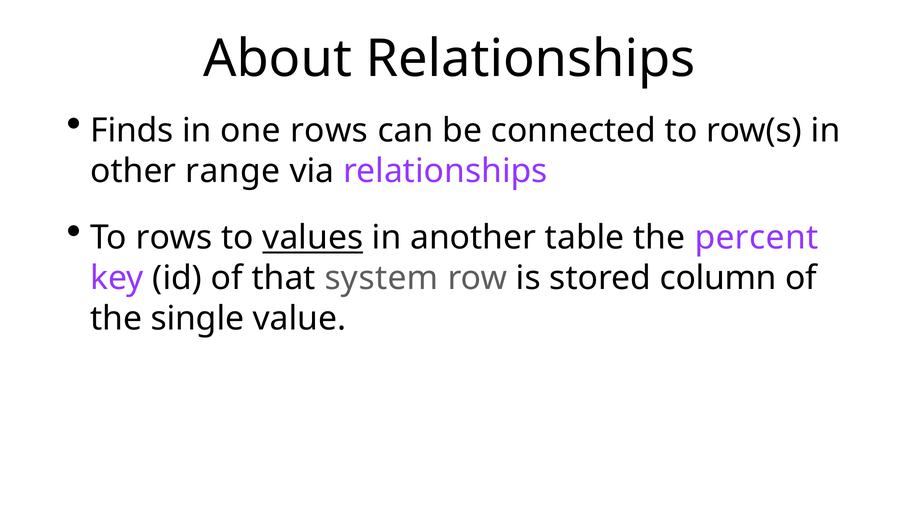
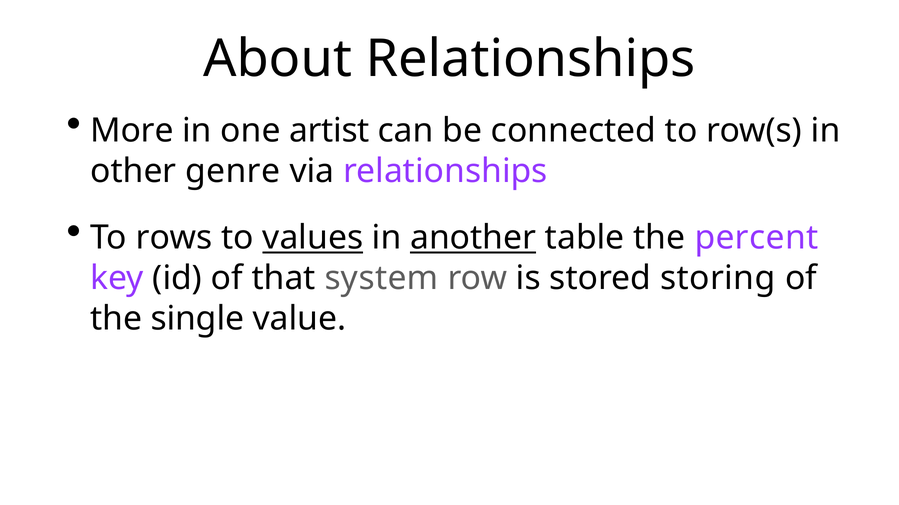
Finds: Finds -> More
one rows: rows -> artist
range: range -> genre
another underline: none -> present
column: column -> storing
